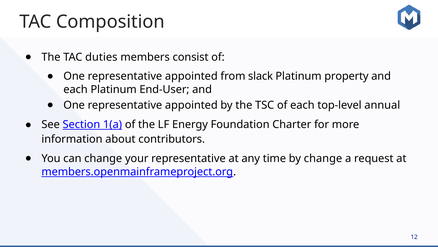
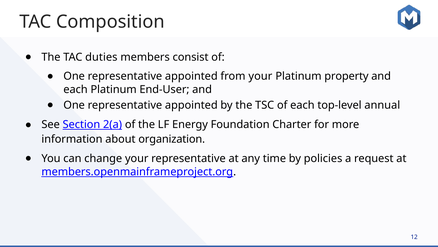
from slack: slack -> your
1(a: 1(a -> 2(a
contributors: contributors -> organization
by change: change -> policies
